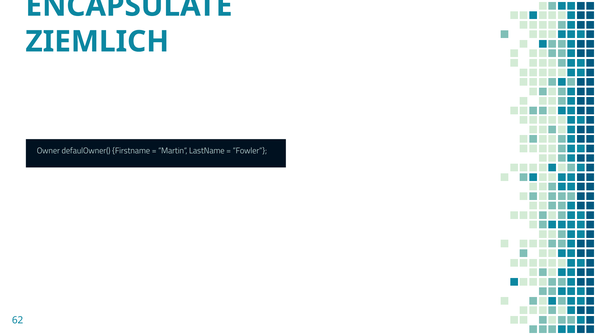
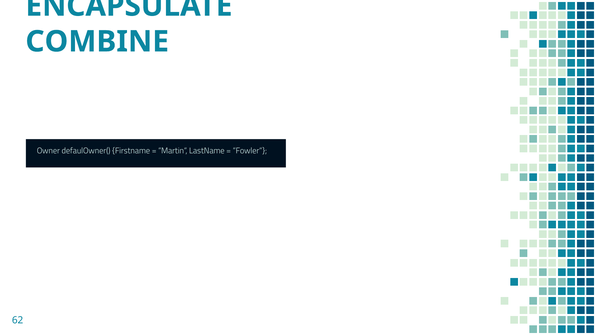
ZIEMLICH: ZIEMLICH -> COMBINE
